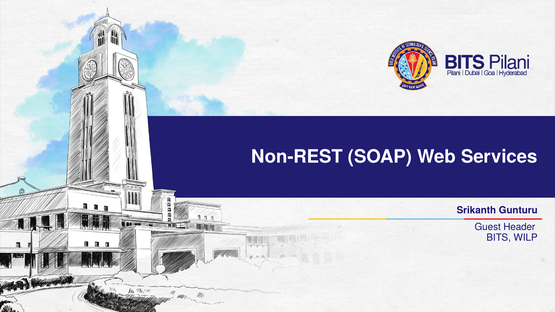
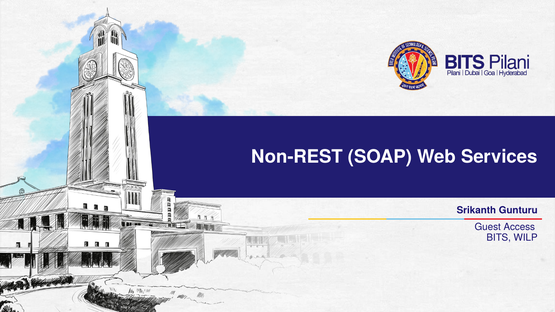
Header: Header -> Access
